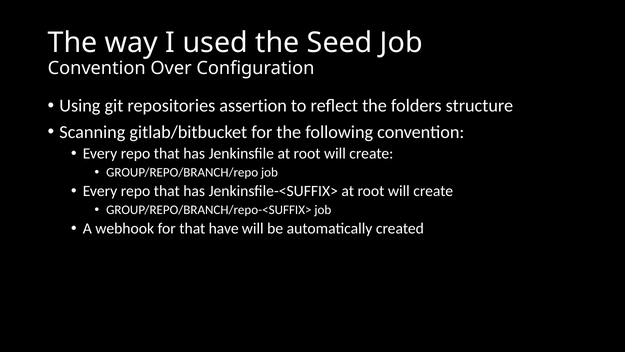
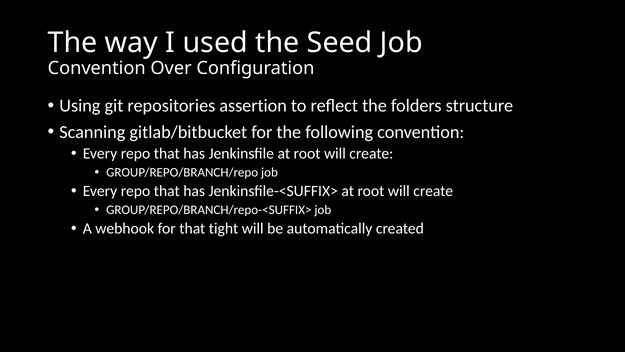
have: have -> tight
